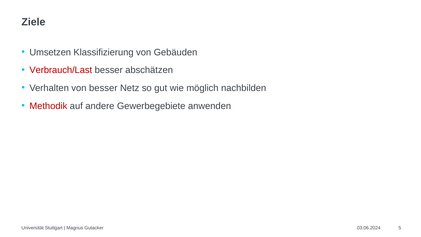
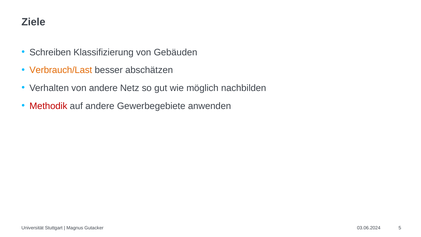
Umsetzen: Umsetzen -> Schreiben
Verbrauch/Last colour: red -> orange
von besser: besser -> andere
